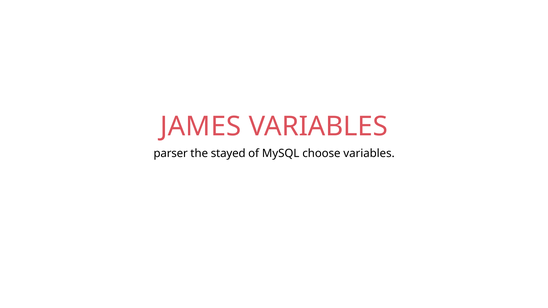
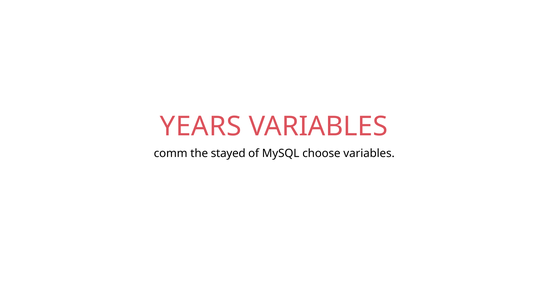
JAMES: JAMES -> YEARS
parser: parser -> comm
